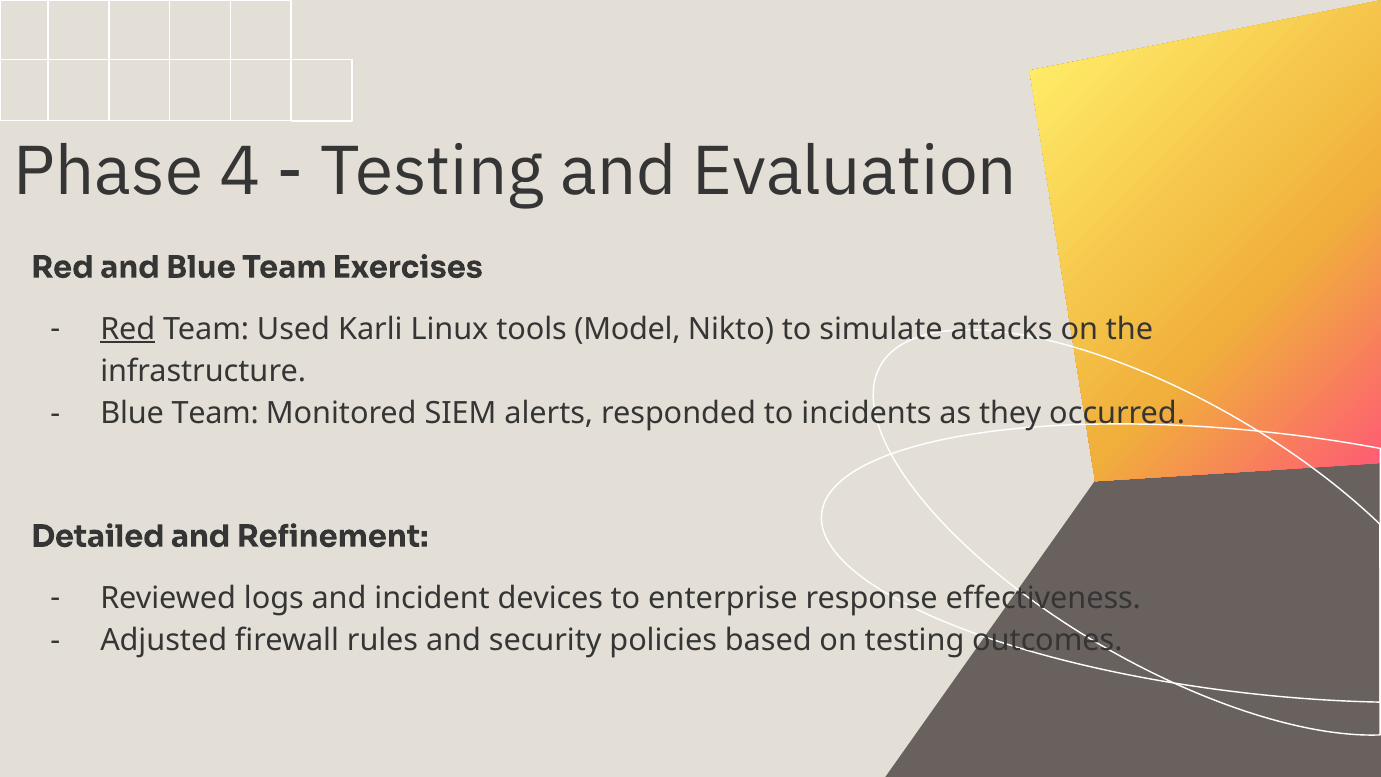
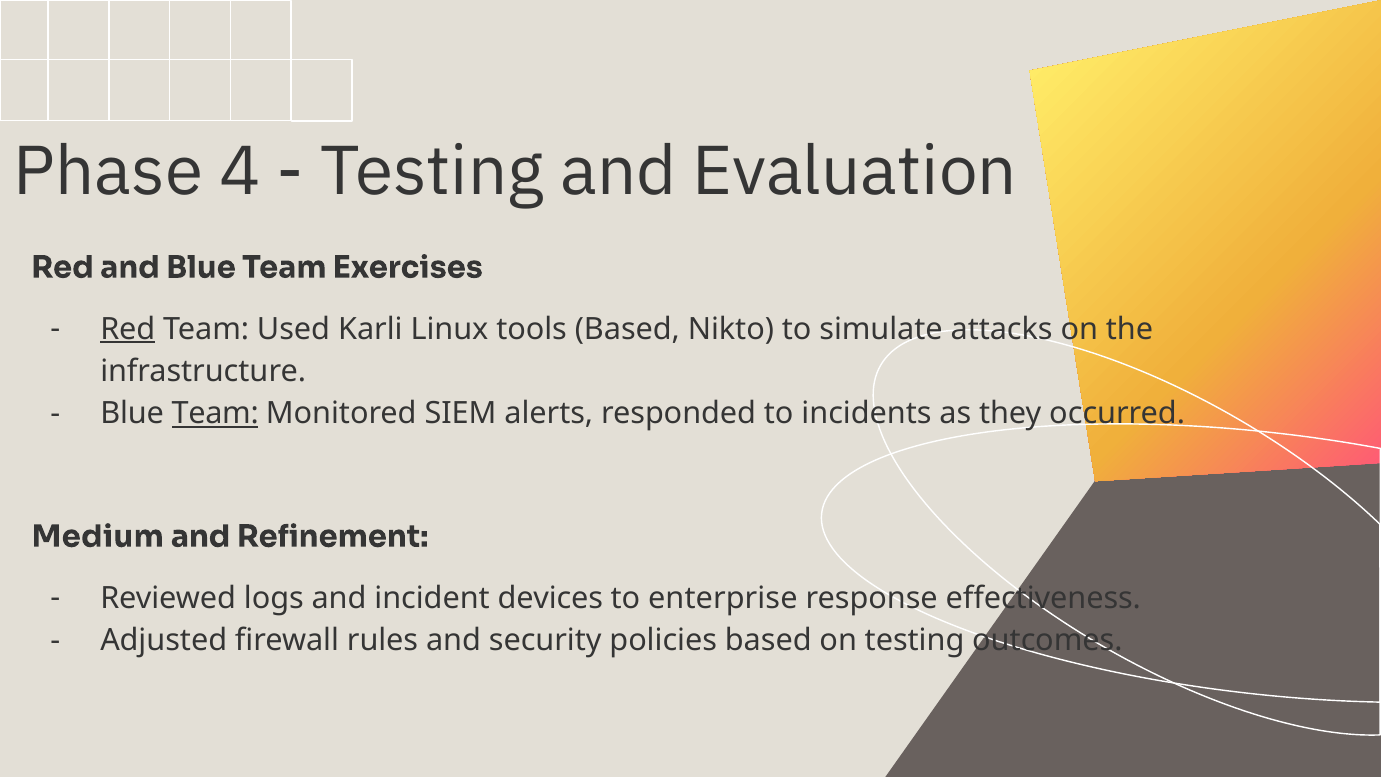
tools Model: Model -> Based
Team at (215, 414) underline: none -> present
Detailed: Detailed -> Medium
